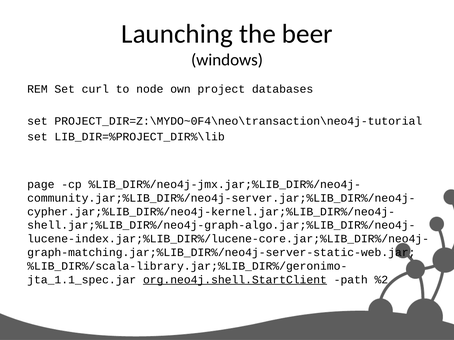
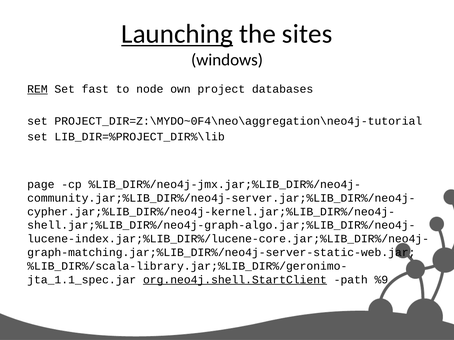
Launching underline: none -> present
beer: beer -> sites
REM underline: none -> present
curl: curl -> fast
PROJECT_DIR=Z:\MYDO~0F4\neo\transaction\neo4j-tutorial: PROJECT_DIR=Z:\MYDO~0F4\neo\transaction\neo4j-tutorial -> PROJECT_DIR=Z:\MYDO~0F4\neo\aggregation\neo4j-tutorial
%2: %2 -> %9
